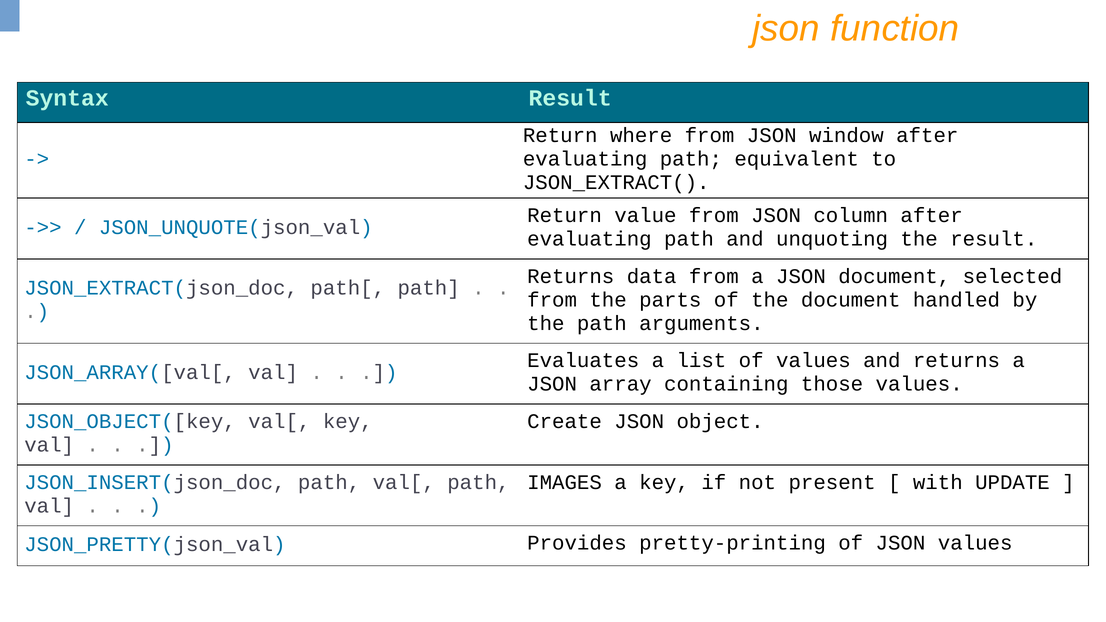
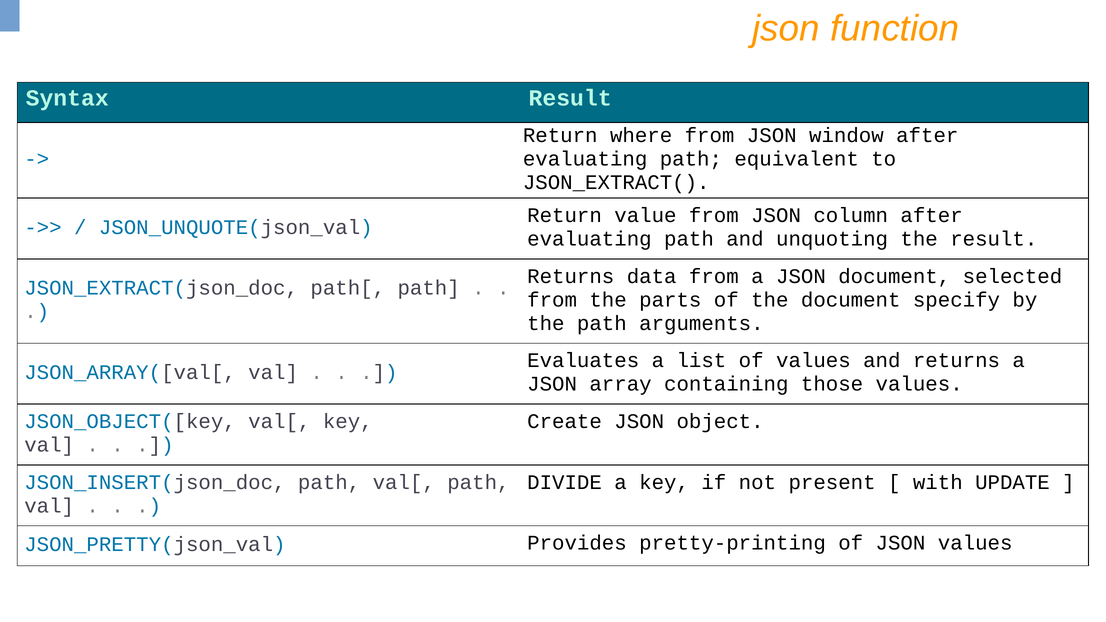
handled: handled -> specify
IMAGES: IMAGES -> DIVIDE
